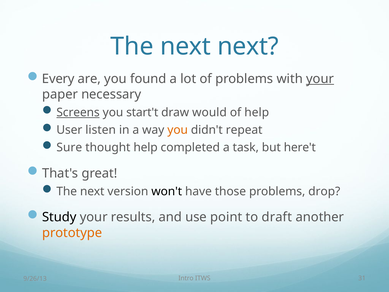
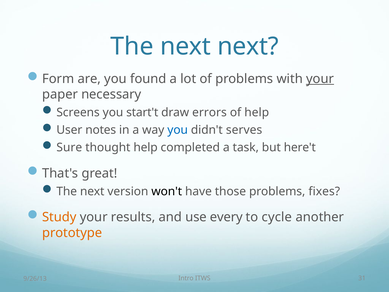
Every: Every -> Form
Screens underline: present -> none
would: would -> errors
listen: listen -> notes
you at (178, 130) colour: orange -> blue
repeat: repeat -> serves
drop: drop -> fixes
Study colour: black -> orange
point: point -> every
draft: draft -> cycle
